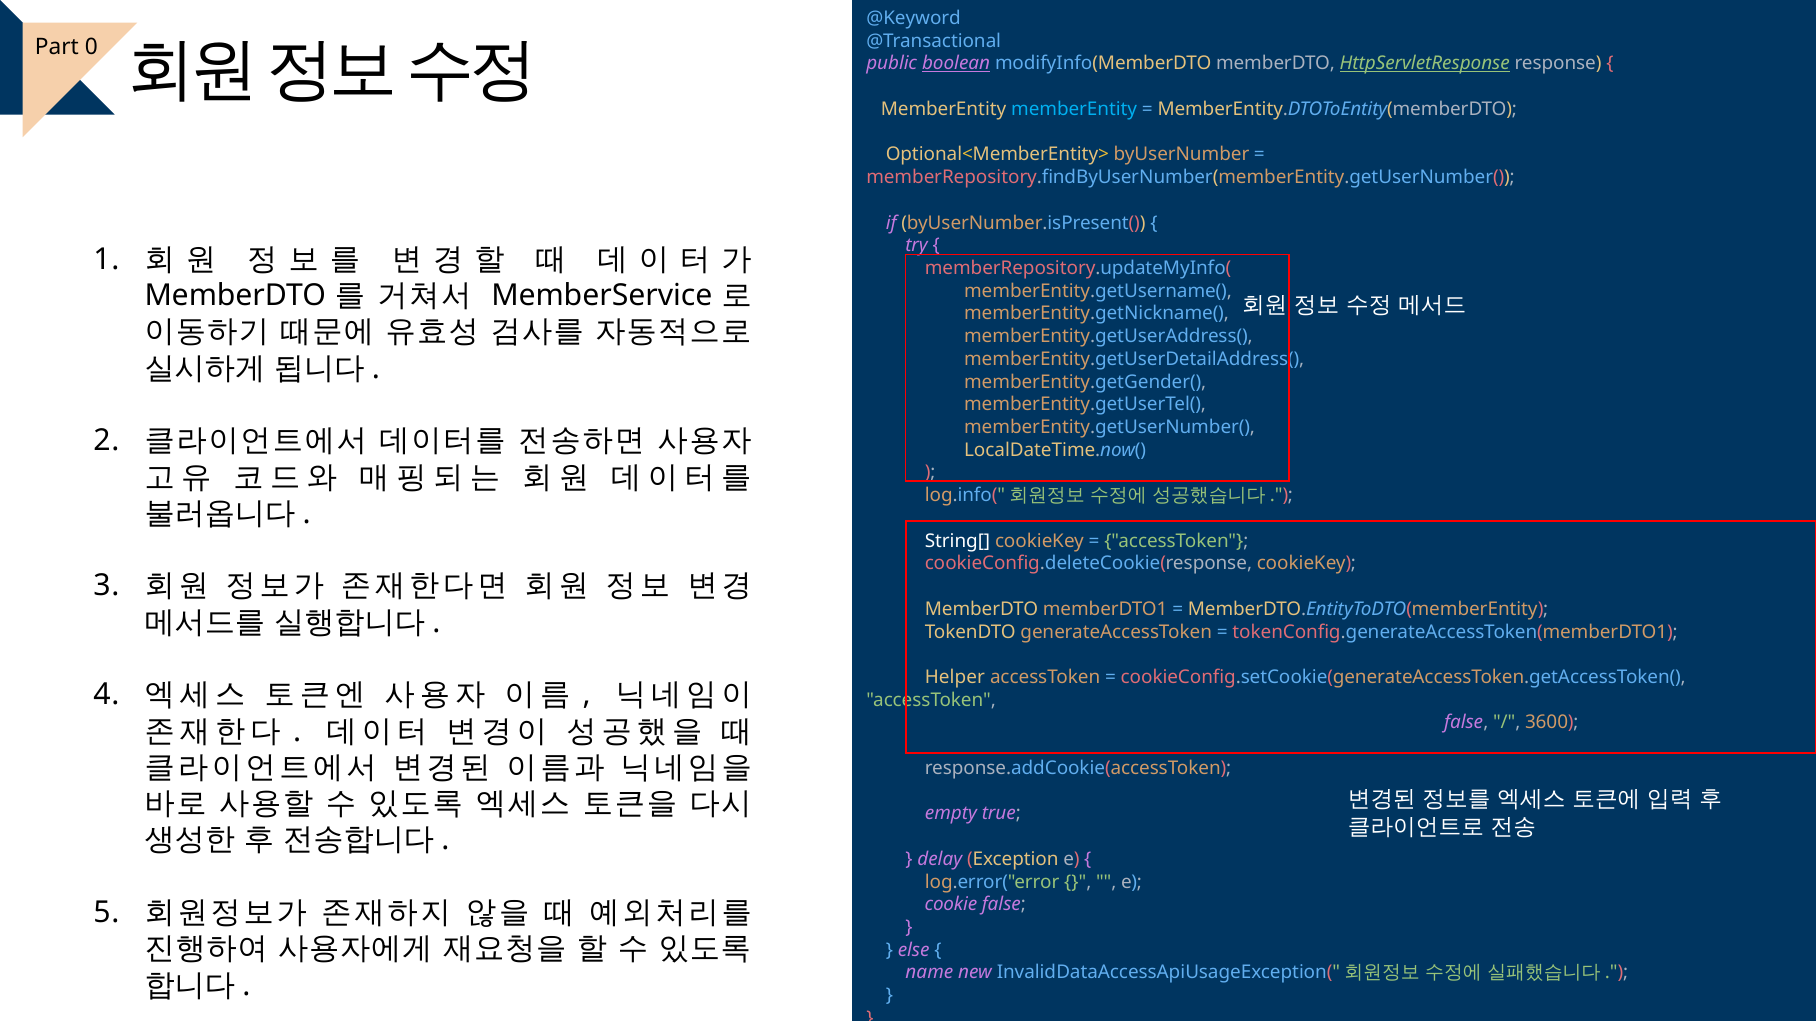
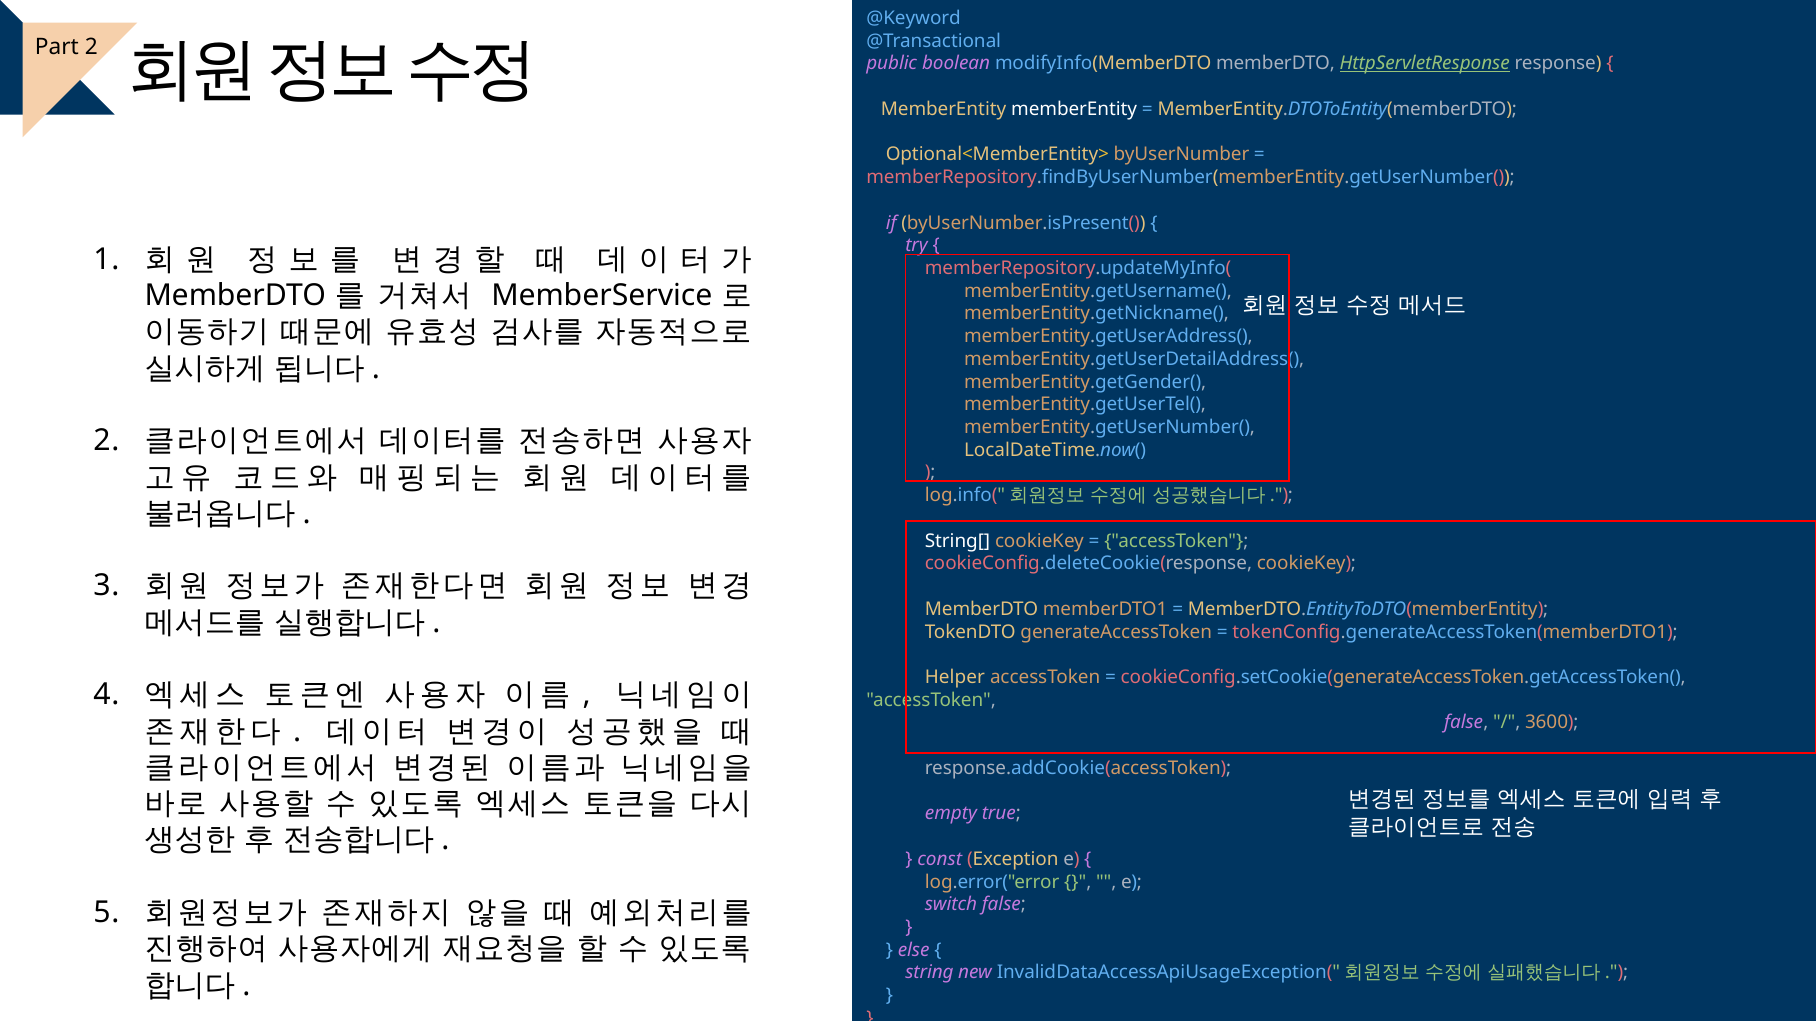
Part 0: 0 -> 2
boolean underline: present -> none
memberEntity at (1074, 109) colour: light blue -> white
delay: delay -> const
cookie: cookie -> switch
name: name -> string
